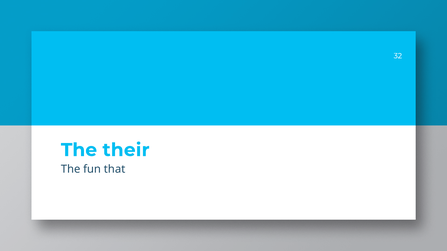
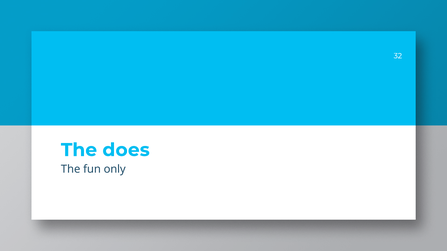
their: their -> does
that: that -> only
